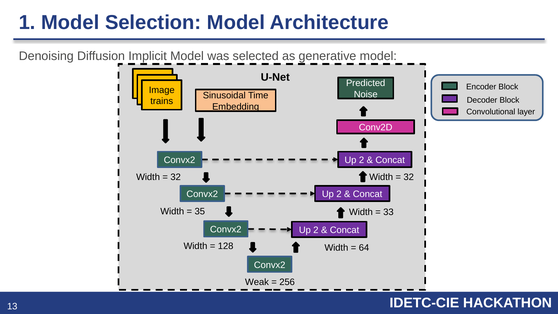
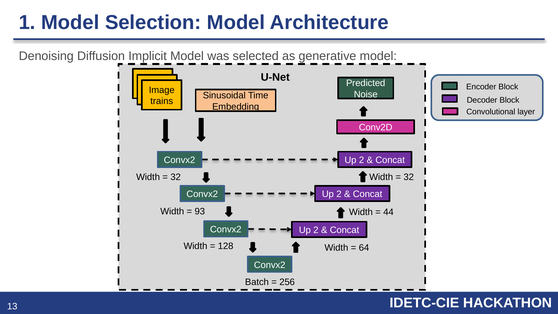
35: 35 -> 93
33: 33 -> 44
Weak: Weak -> Batch
